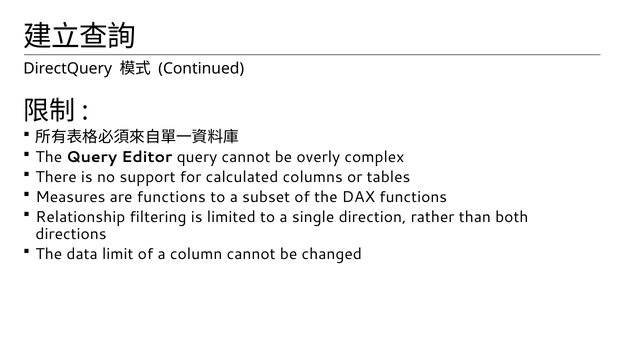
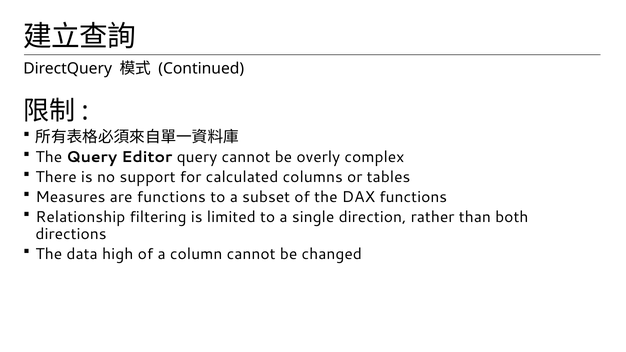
limit: limit -> high
